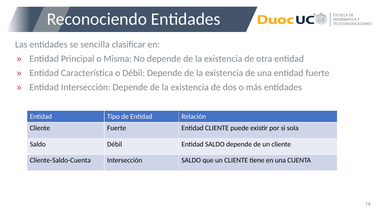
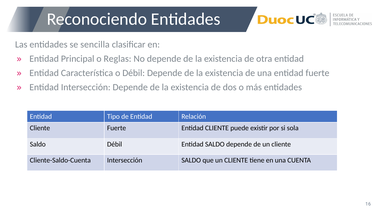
Misma: Misma -> Reglas
